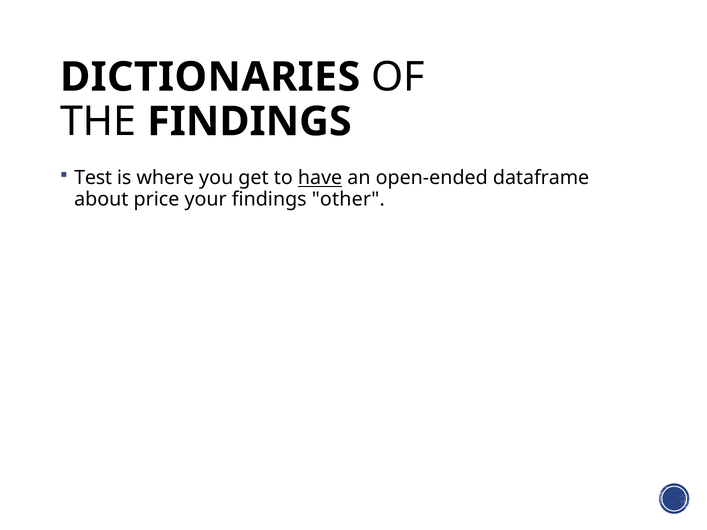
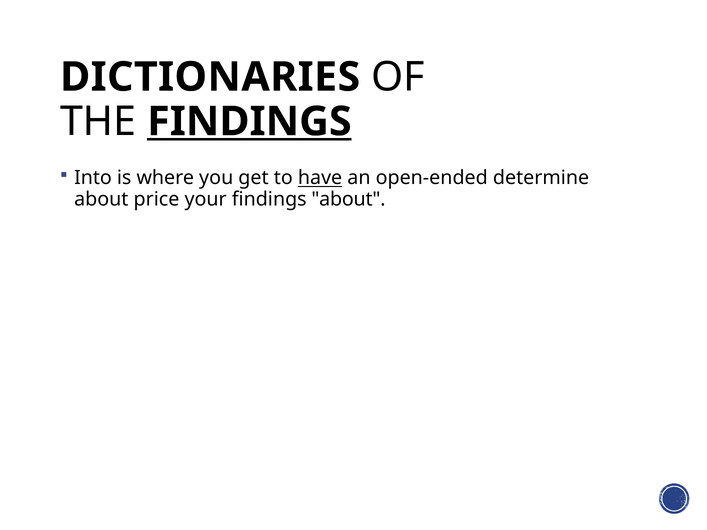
FINDINGS at (249, 122) underline: none -> present
Test: Test -> Into
dataframe: dataframe -> determine
findings other: other -> about
